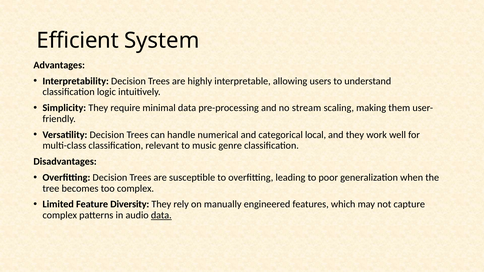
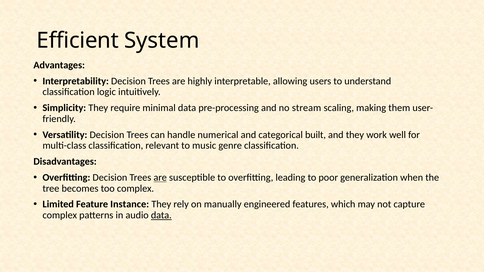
local: local -> built
are at (160, 178) underline: none -> present
Diversity: Diversity -> Instance
